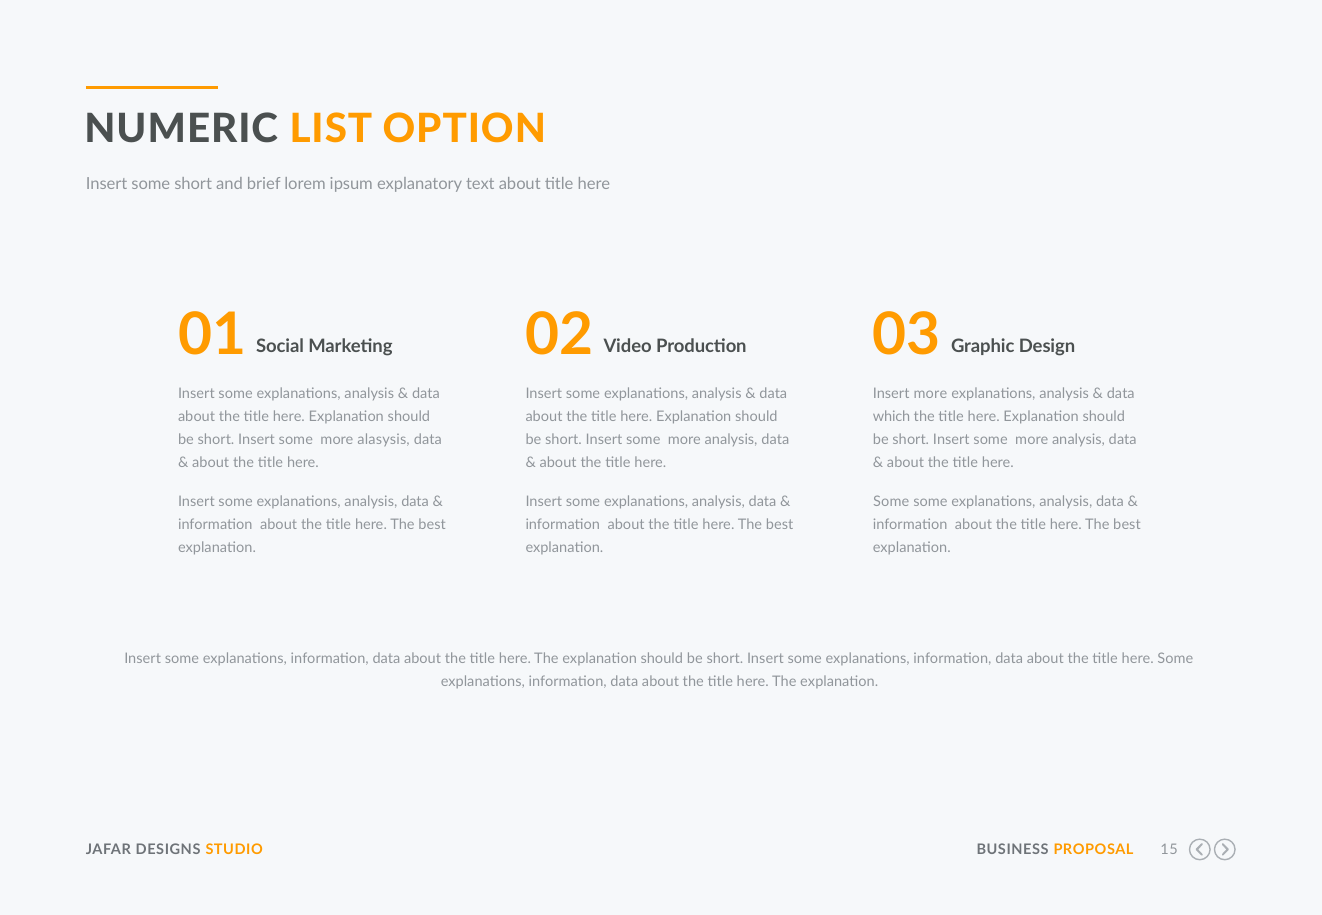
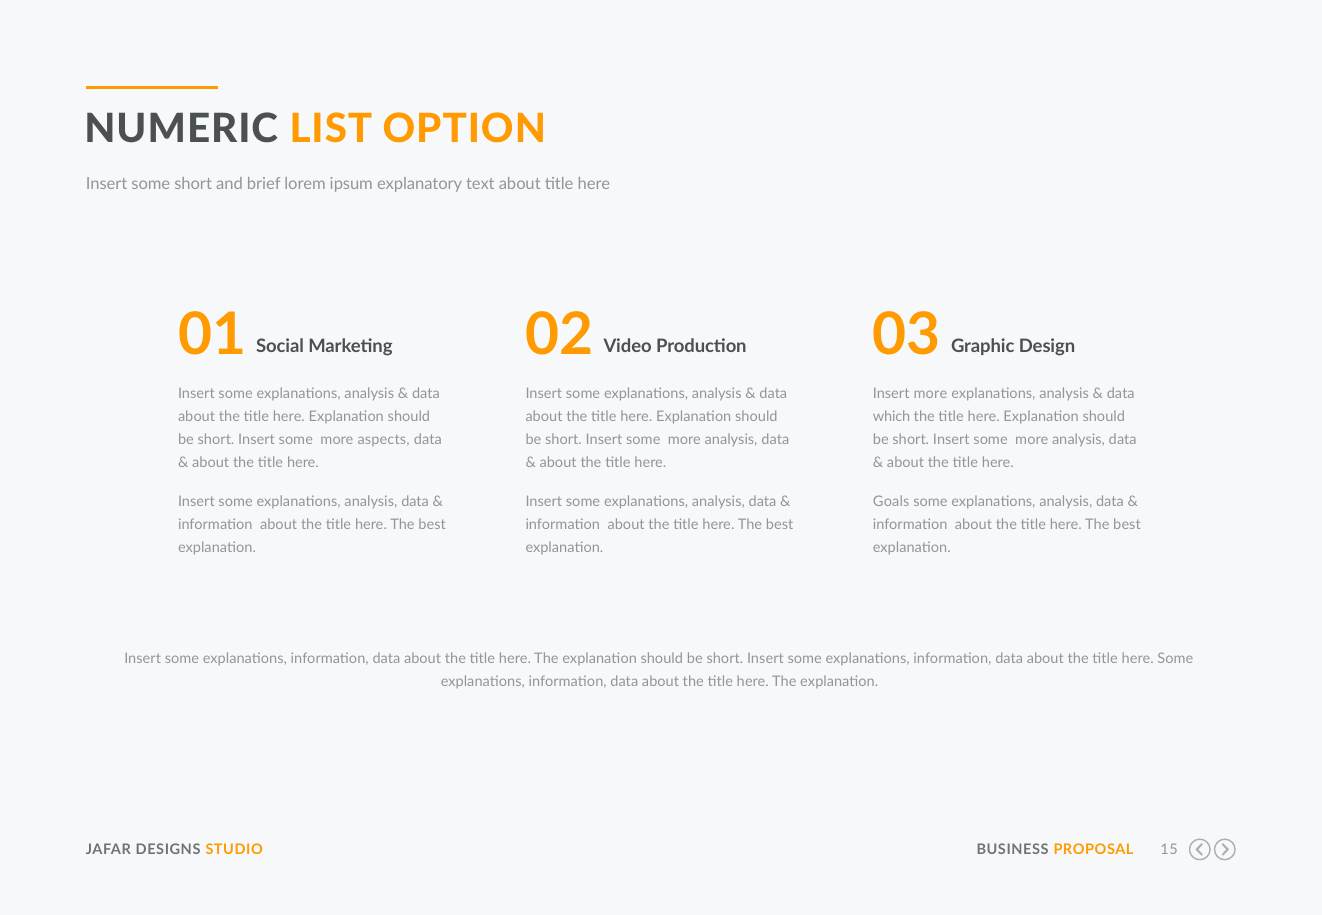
alasysis: alasysis -> aspects
Some at (891, 502): Some -> Goals
